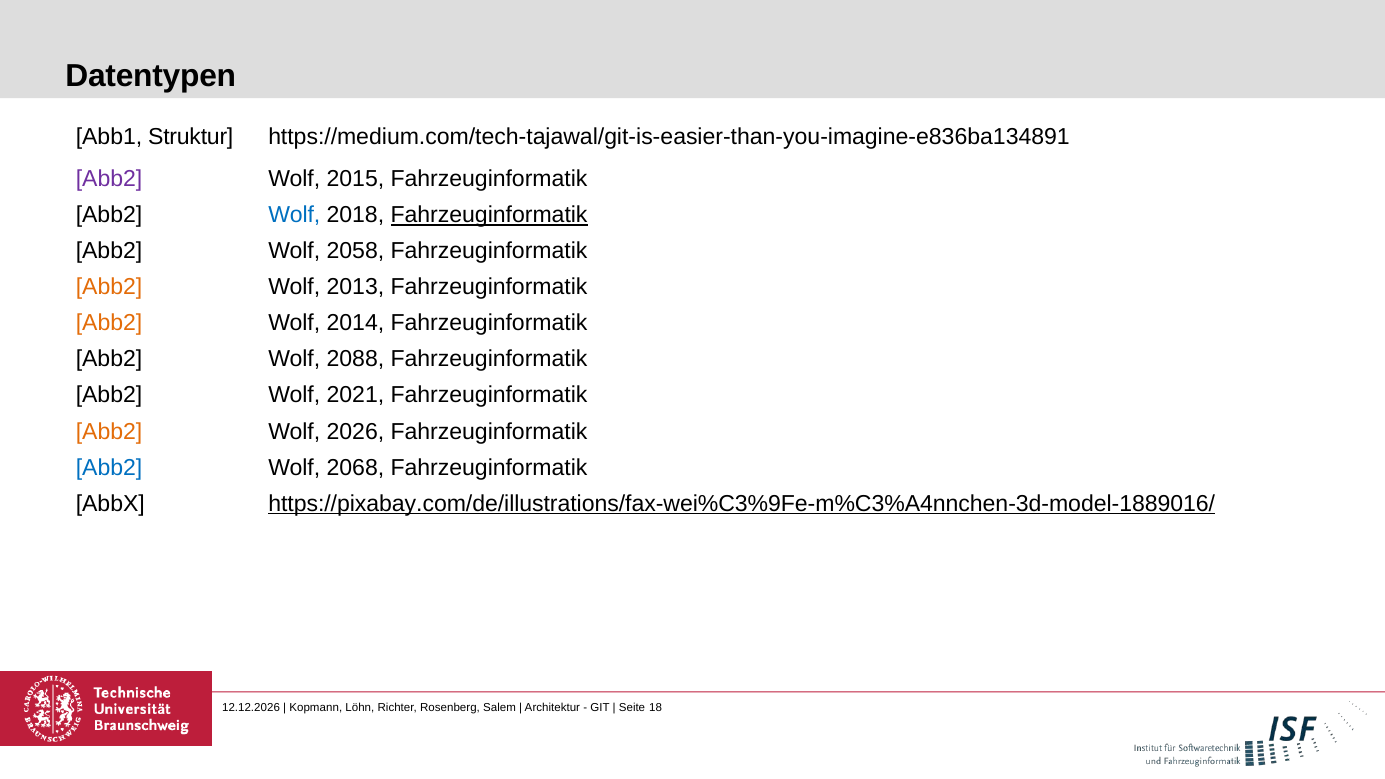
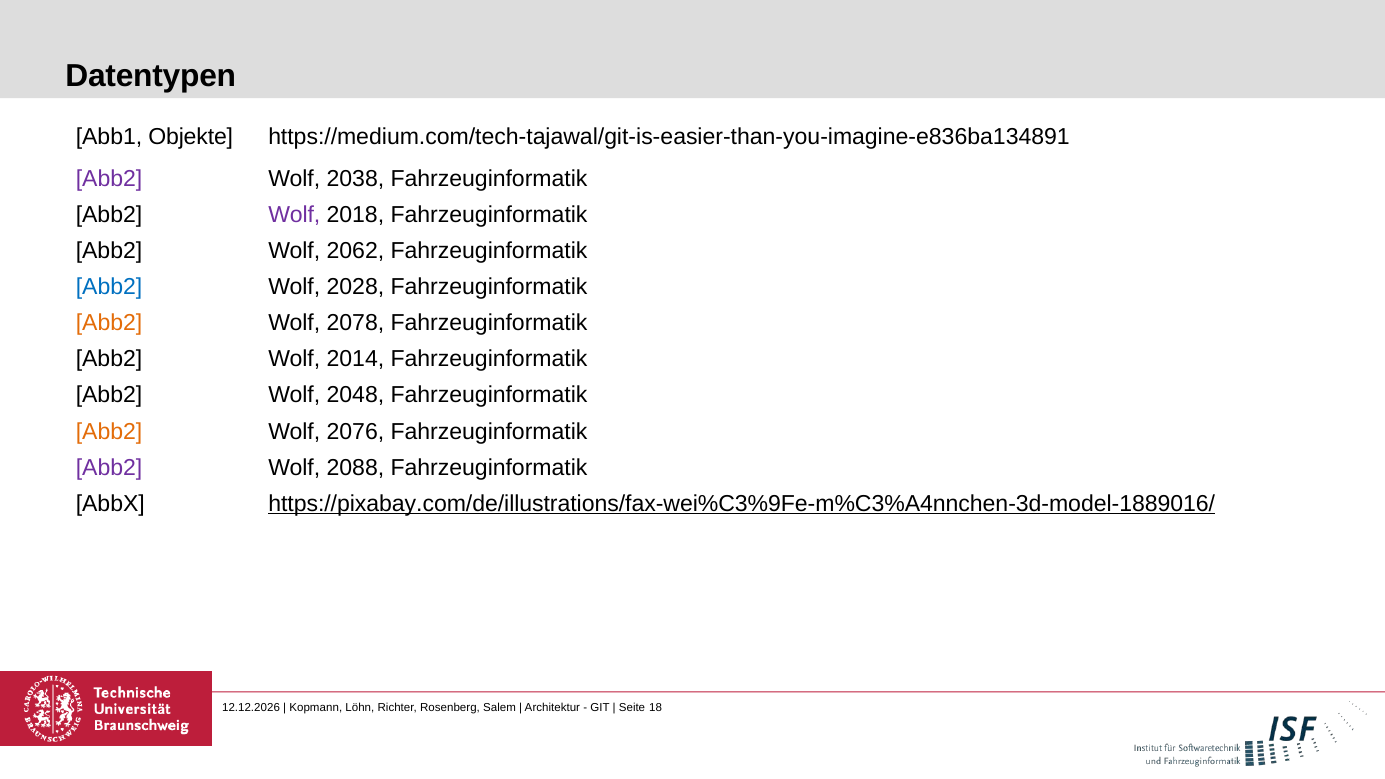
Struktur: Struktur -> Objekte
2015: 2015 -> 2038
Wolf at (294, 215) colour: blue -> purple
Fahrzeuginformatik at (489, 215) underline: present -> none
2058: 2058 -> 2062
Abb2 at (109, 287) colour: orange -> blue
2013: 2013 -> 2028
2014: 2014 -> 2078
2088: 2088 -> 2014
2021: 2021 -> 2048
2026: 2026 -> 2076
Abb2 at (109, 468) colour: blue -> purple
2068: 2068 -> 2088
